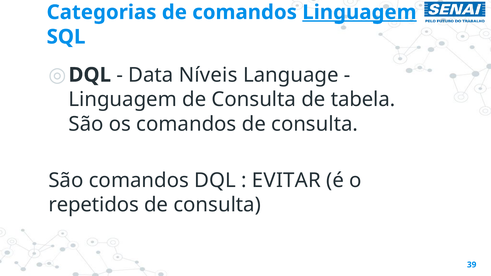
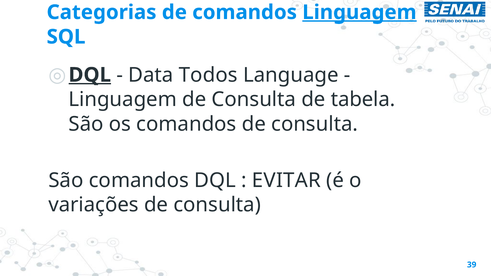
DQL at (90, 75) underline: none -> present
Níveis: Níveis -> Todos
repetidos: repetidos -> variações
